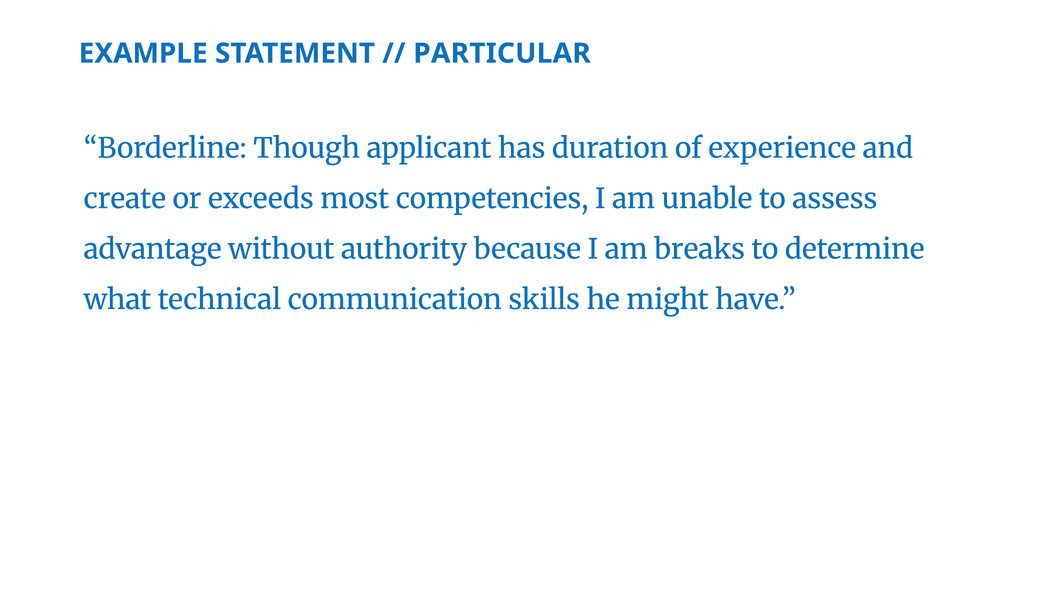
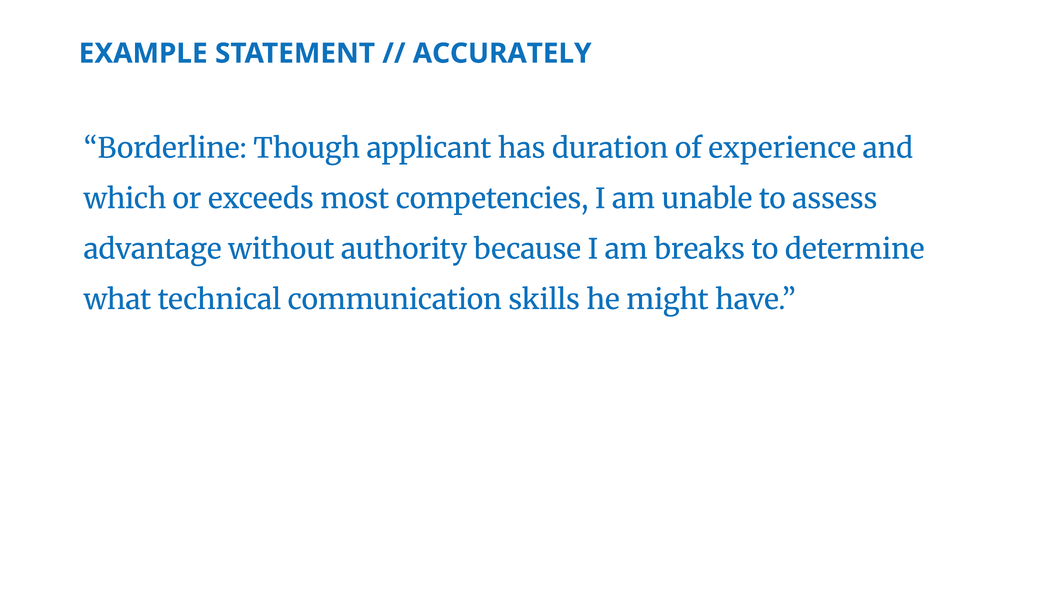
PARTICULAR: PARTICULAR -> ACCURATELY
create: create -> which
